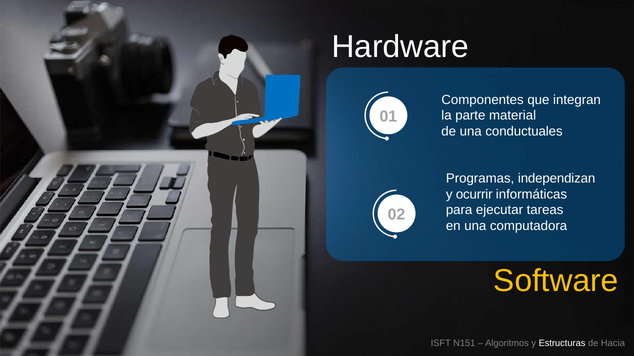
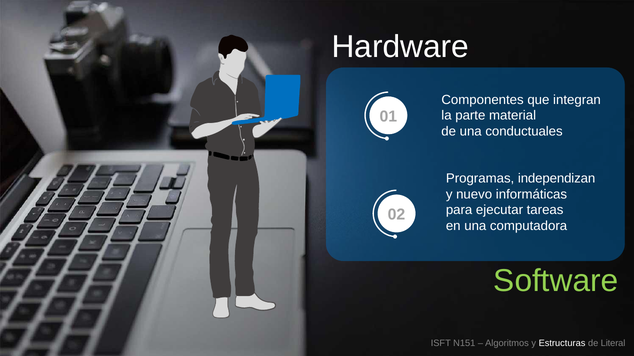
ocurrir: ocurrir -> nuevo
Software colour: yellow -> light green
Hacia: Hacia -> Literal
